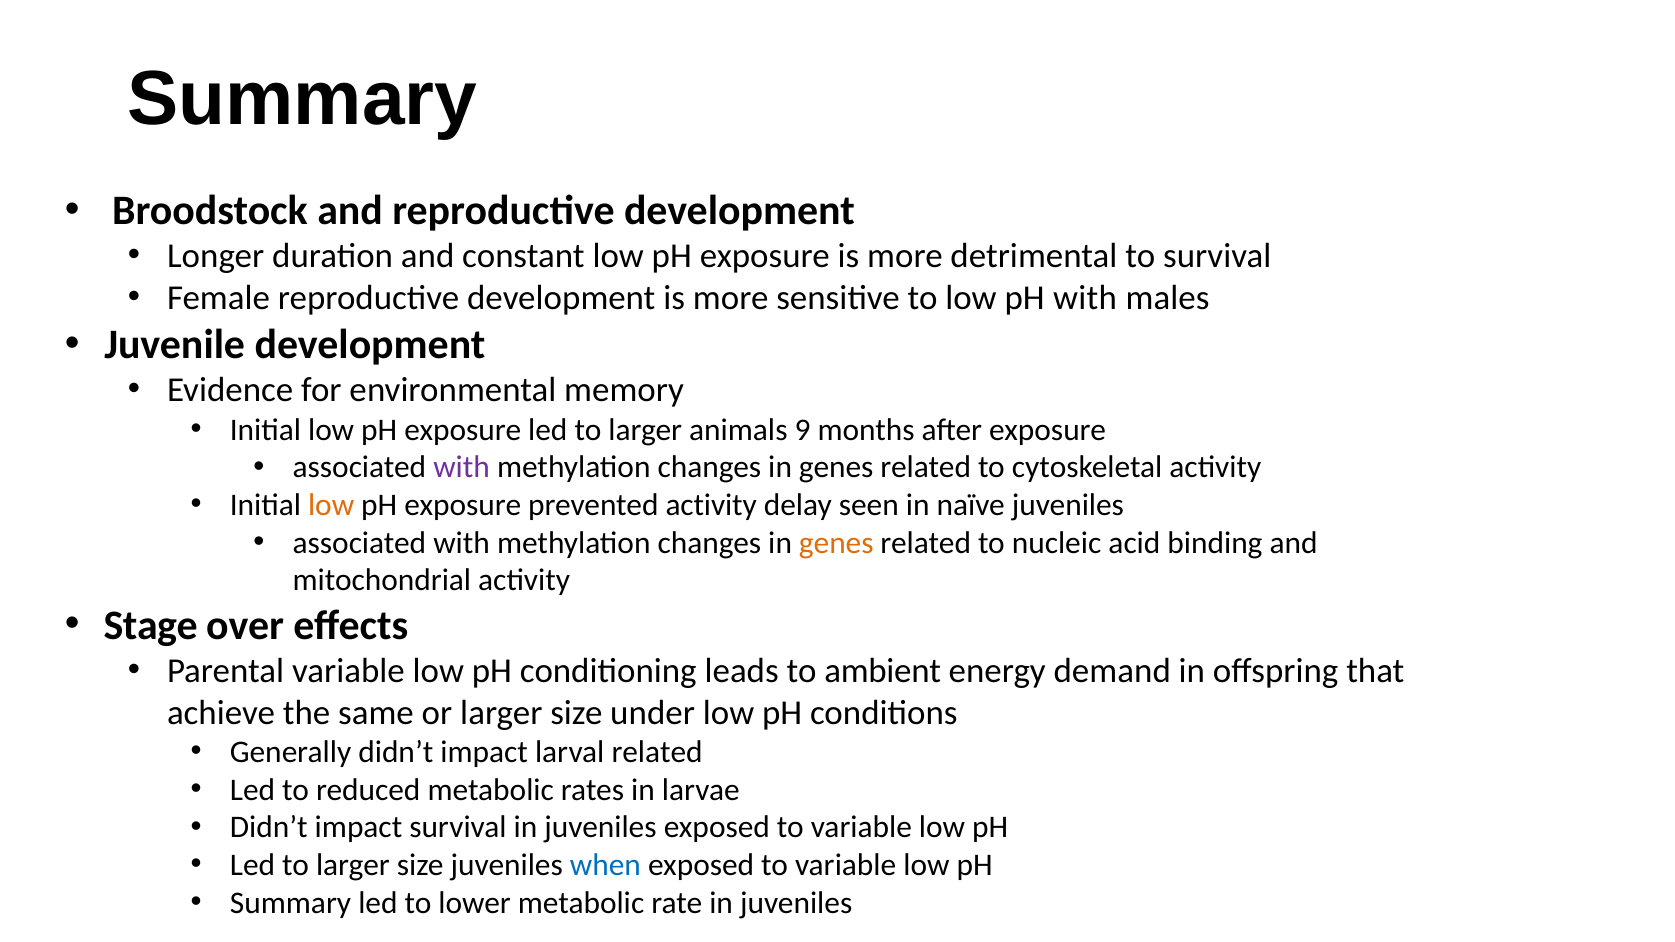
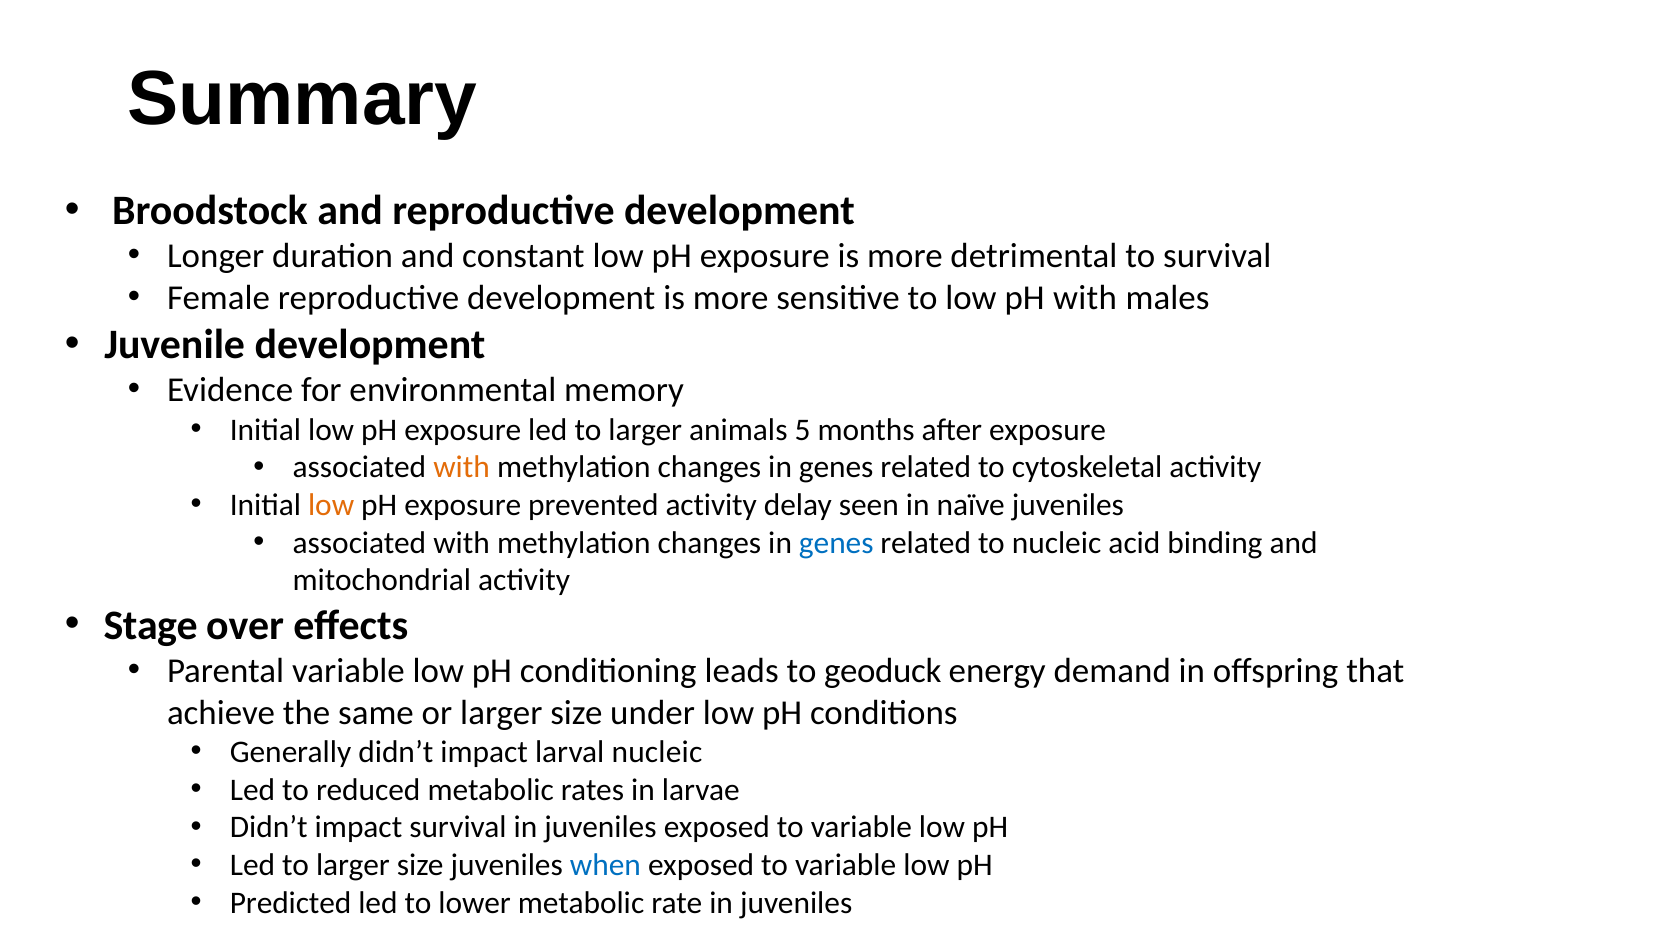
9: 9 -> 5
with at (462, 468) colour: purple -> orange
genes at (836, 543) colour: orange -> blue
ambient: ambient -> geoduck
larval related: related -> nucleic
Summary at (291, 903): Summary -> Predicted
